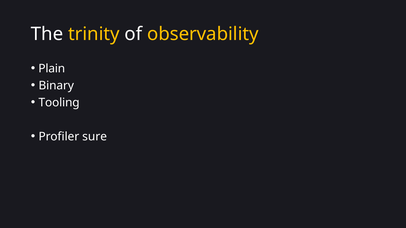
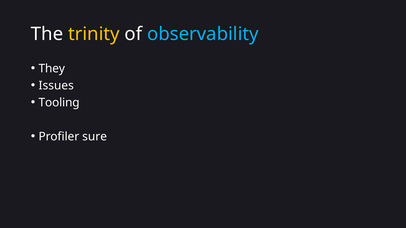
observability colour: yellow -> light blue
Plain: Plain -> They
Binary: Binary -> Issues
